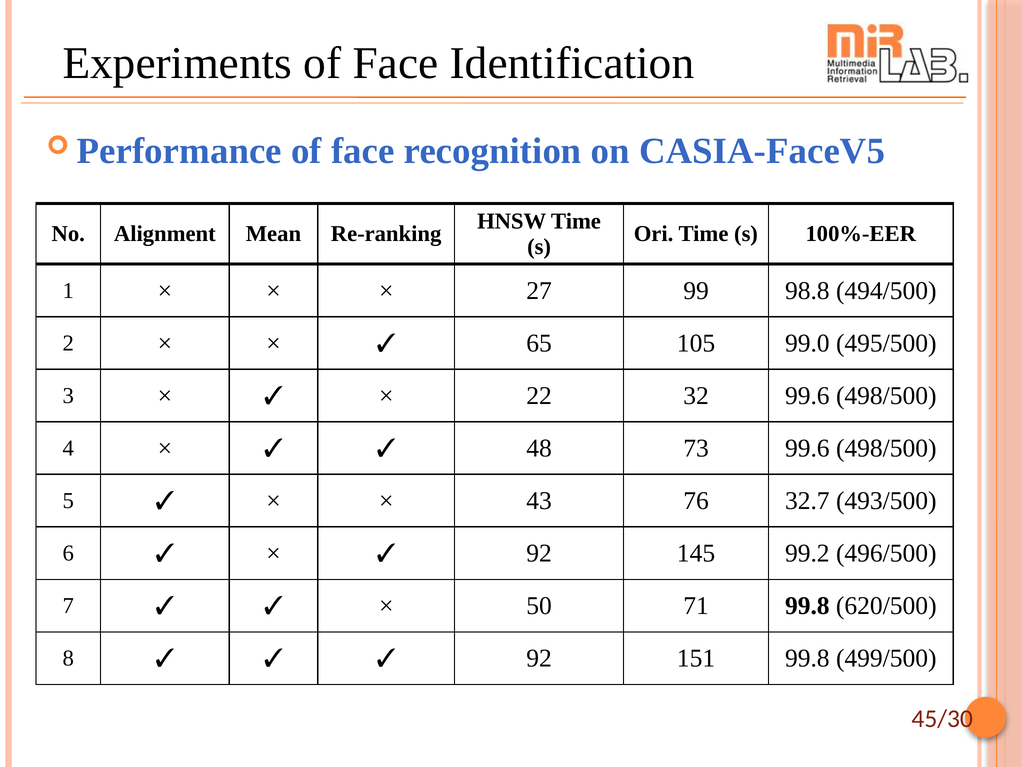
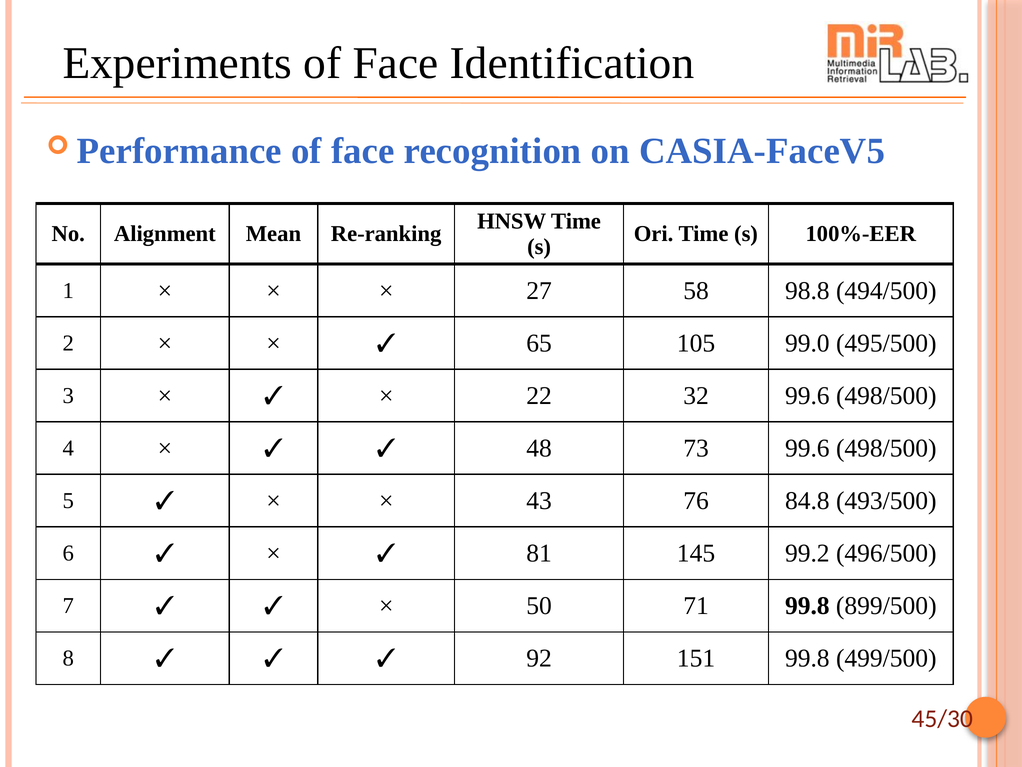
99: 99 -> 58
32.7: 32.7 -> 84.8
92 at (539, 553): 92 -> 81
620/500: 620/500 -> 899/500
